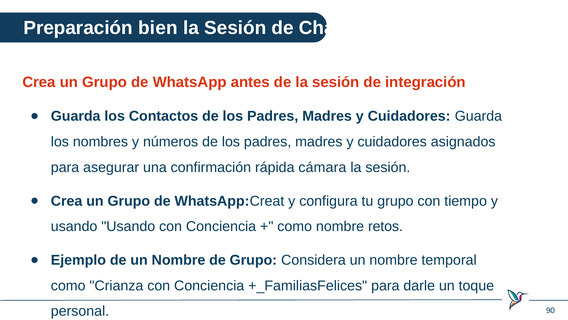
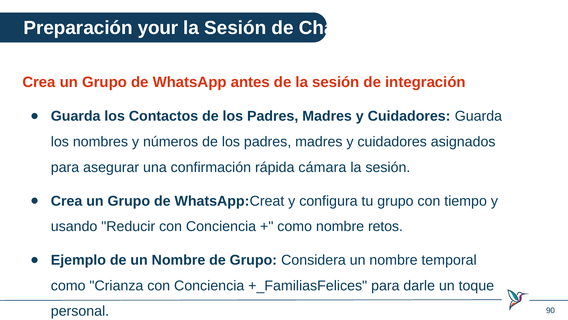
bien: bien -> your
usando Usando: Usando -> Reducir
